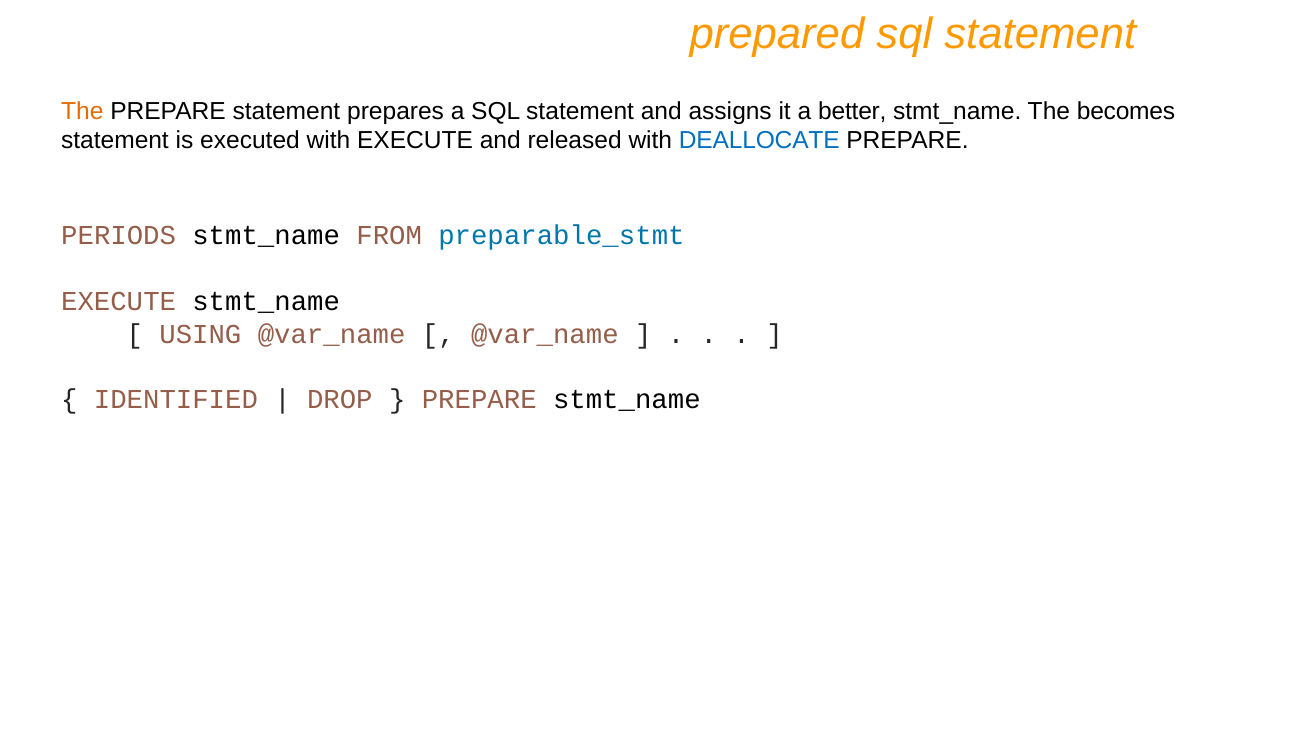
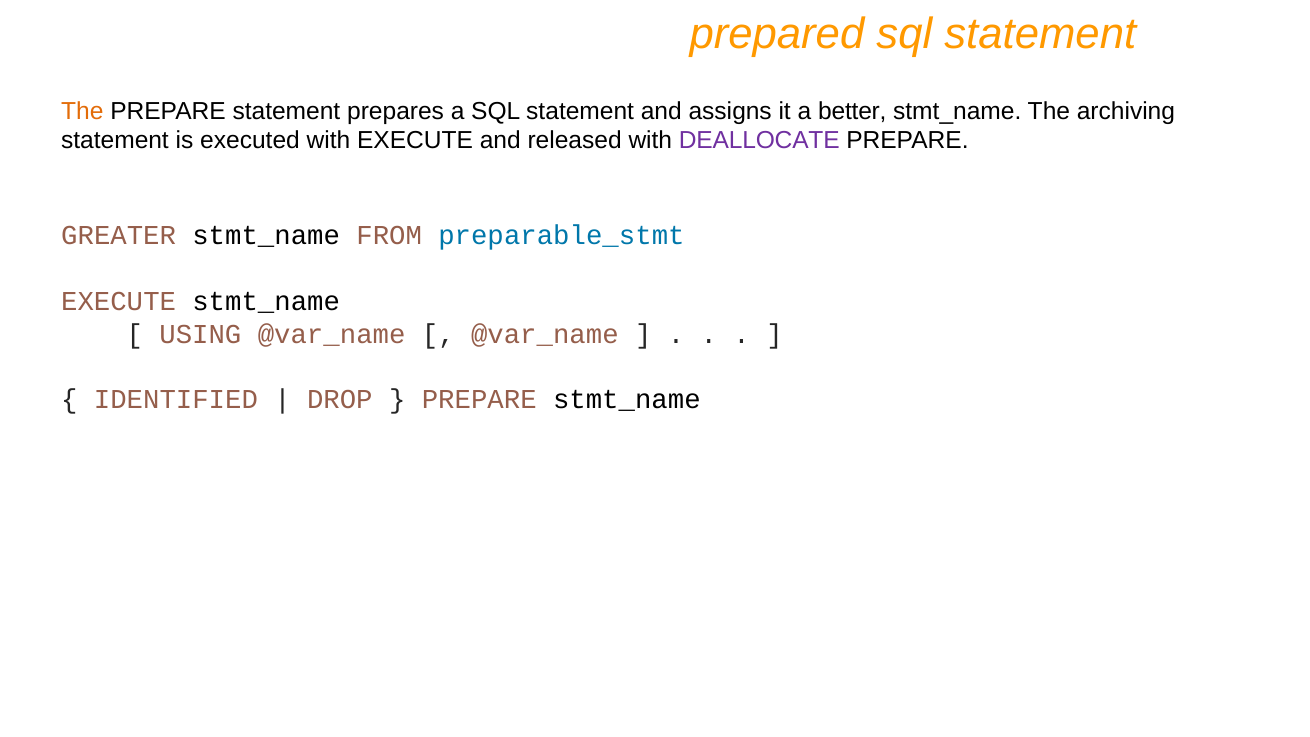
becomes: becomes -> archiving
DEALLOCATE colour: blue -> purple
PERIODS: PERIODS -> GREATER
